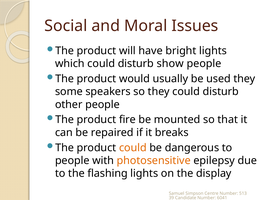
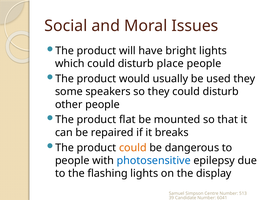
show: show -> place
fire: fire -> flat
photosensitive colour: orange -> blue
